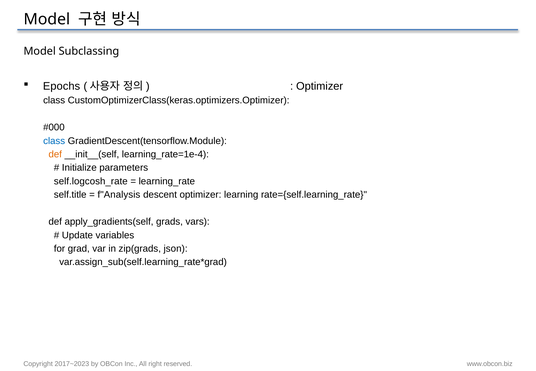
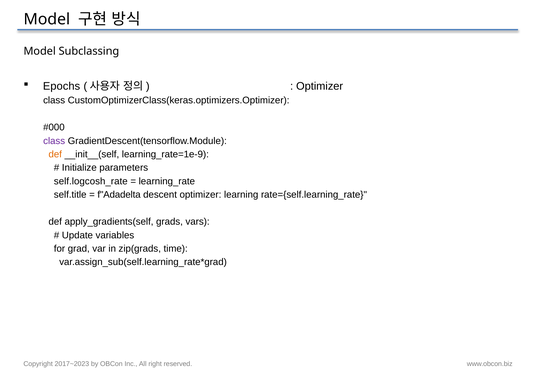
class at (54, 141) colour: blue -> purple
learning_rate=1e-4: learning_rate=1e-4 -> learning_rate=1e-9
f"Analysis: f"Analysis -> f"Adadelta
json: json -> time
